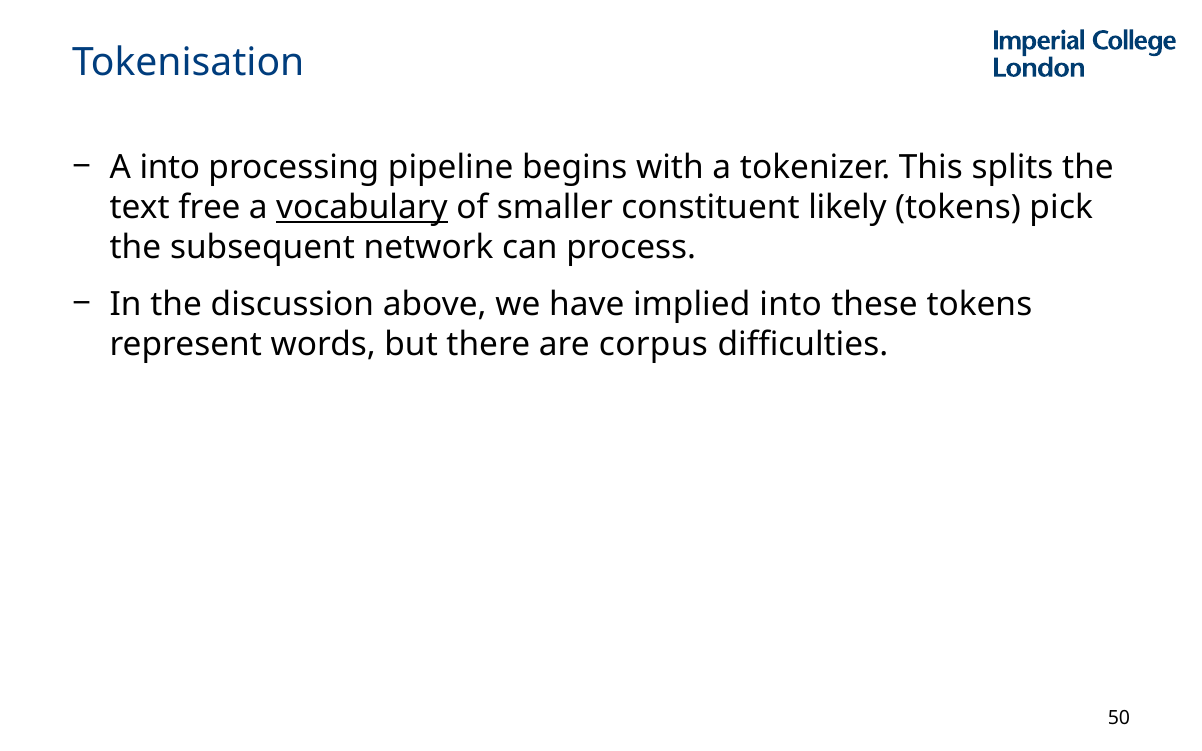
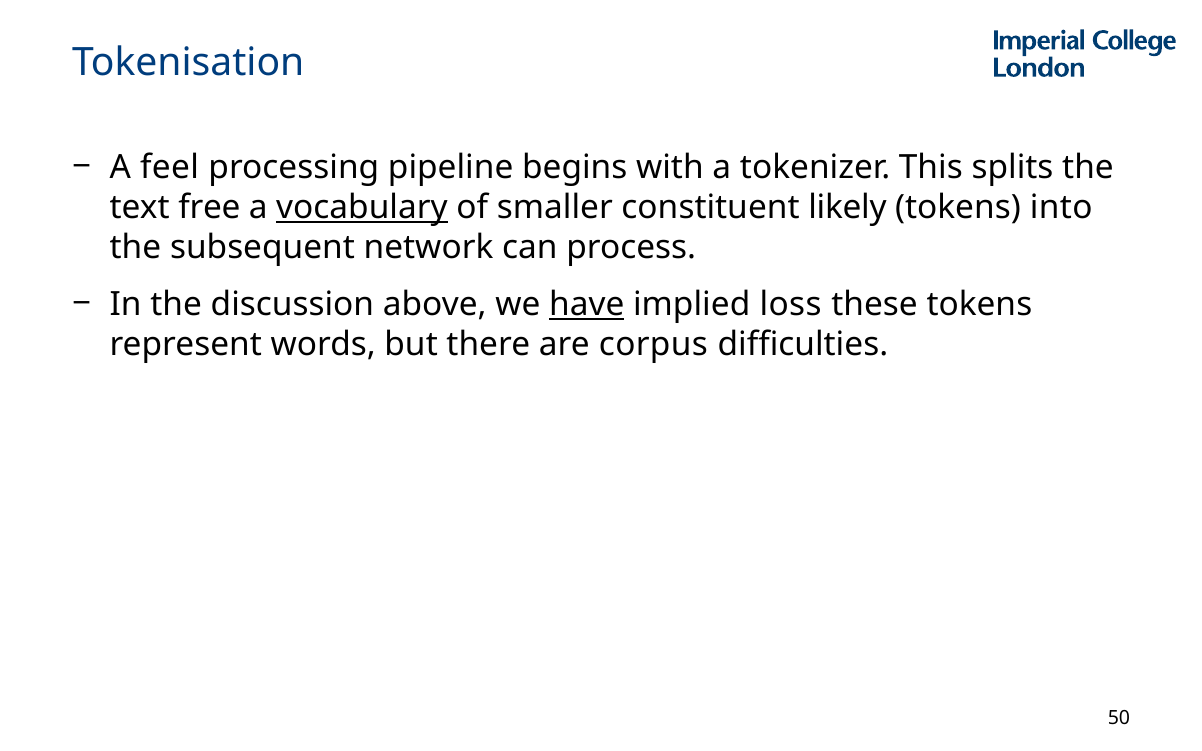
A into: into -> feel
pick: pick -> into
have underline: none -> present
implied into: into -> loss
